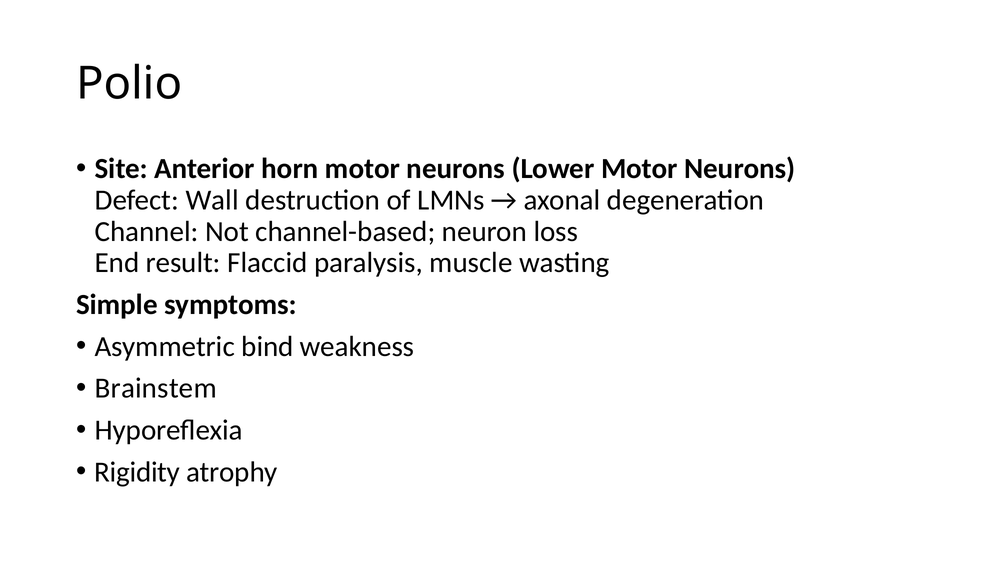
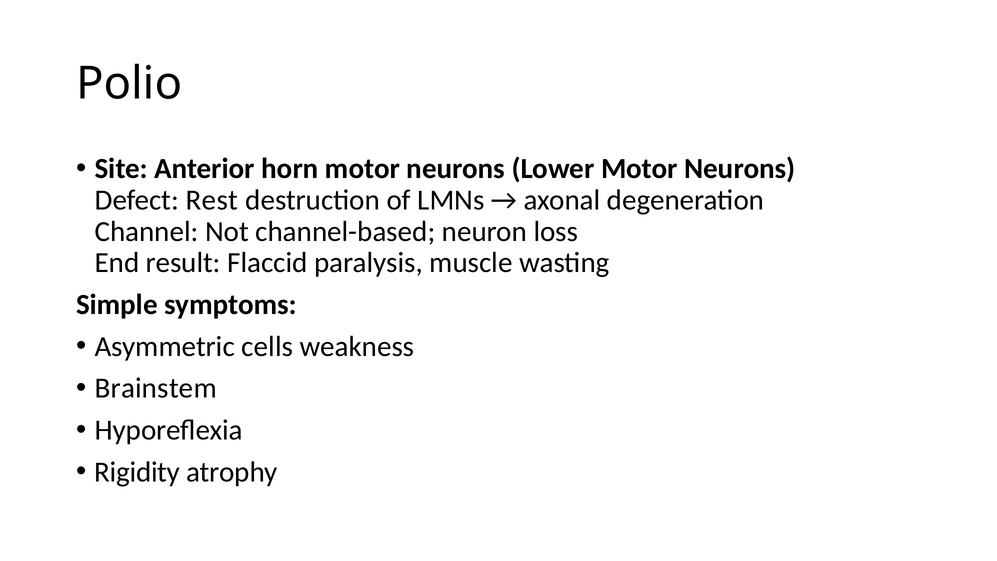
Wall: Wall -> Rest
bind: bind -> cells
